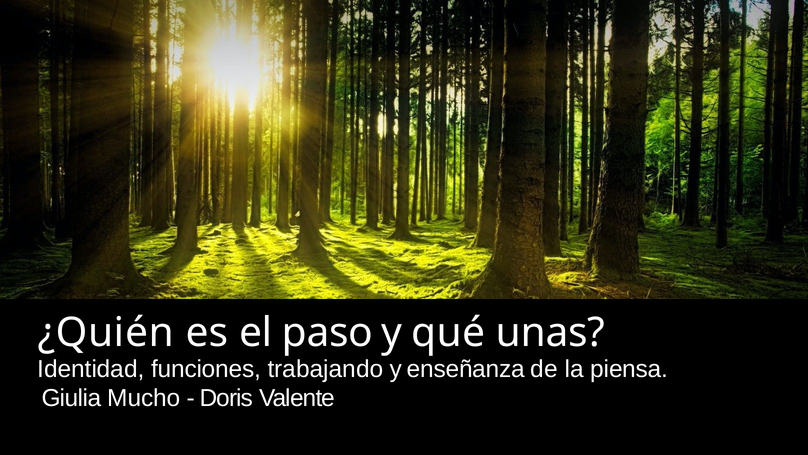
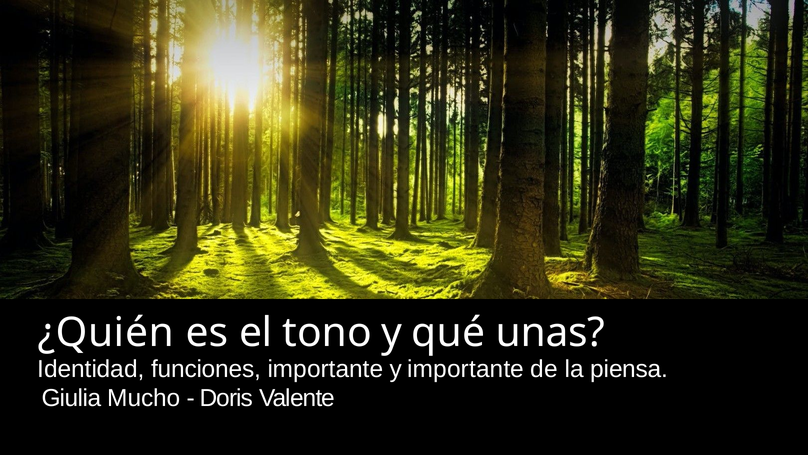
paso: paso -> tono
funciones trabajando: trabajando -> importante
y enseñanza: enseñanza -> importante
